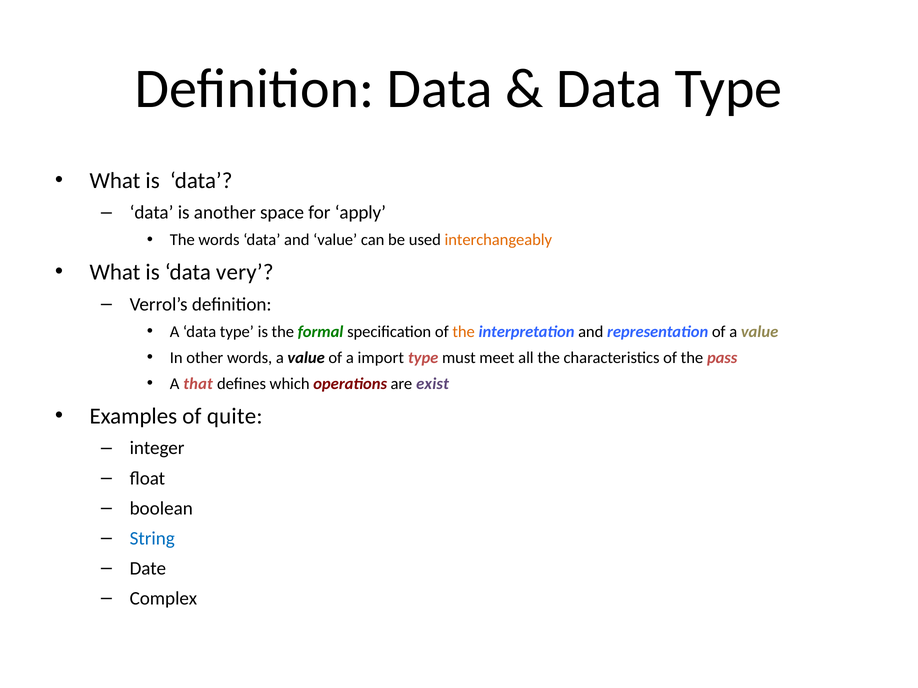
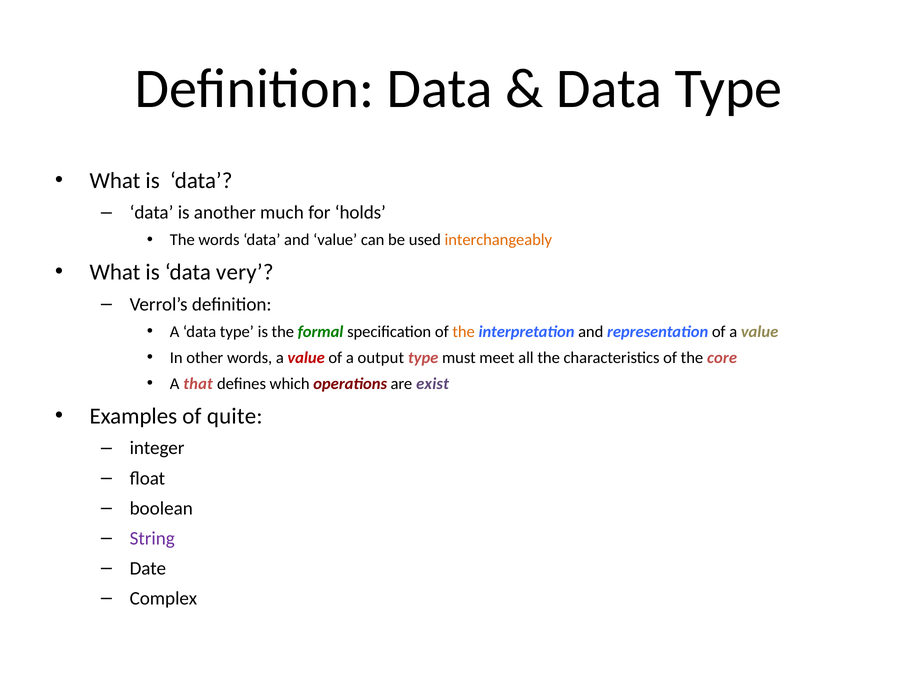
space: space -> much
apply: apply -> holds
value at (306, 358) colour: black -> red
import: import -> output
pass: pass -> core
String colour: blue -> purple
